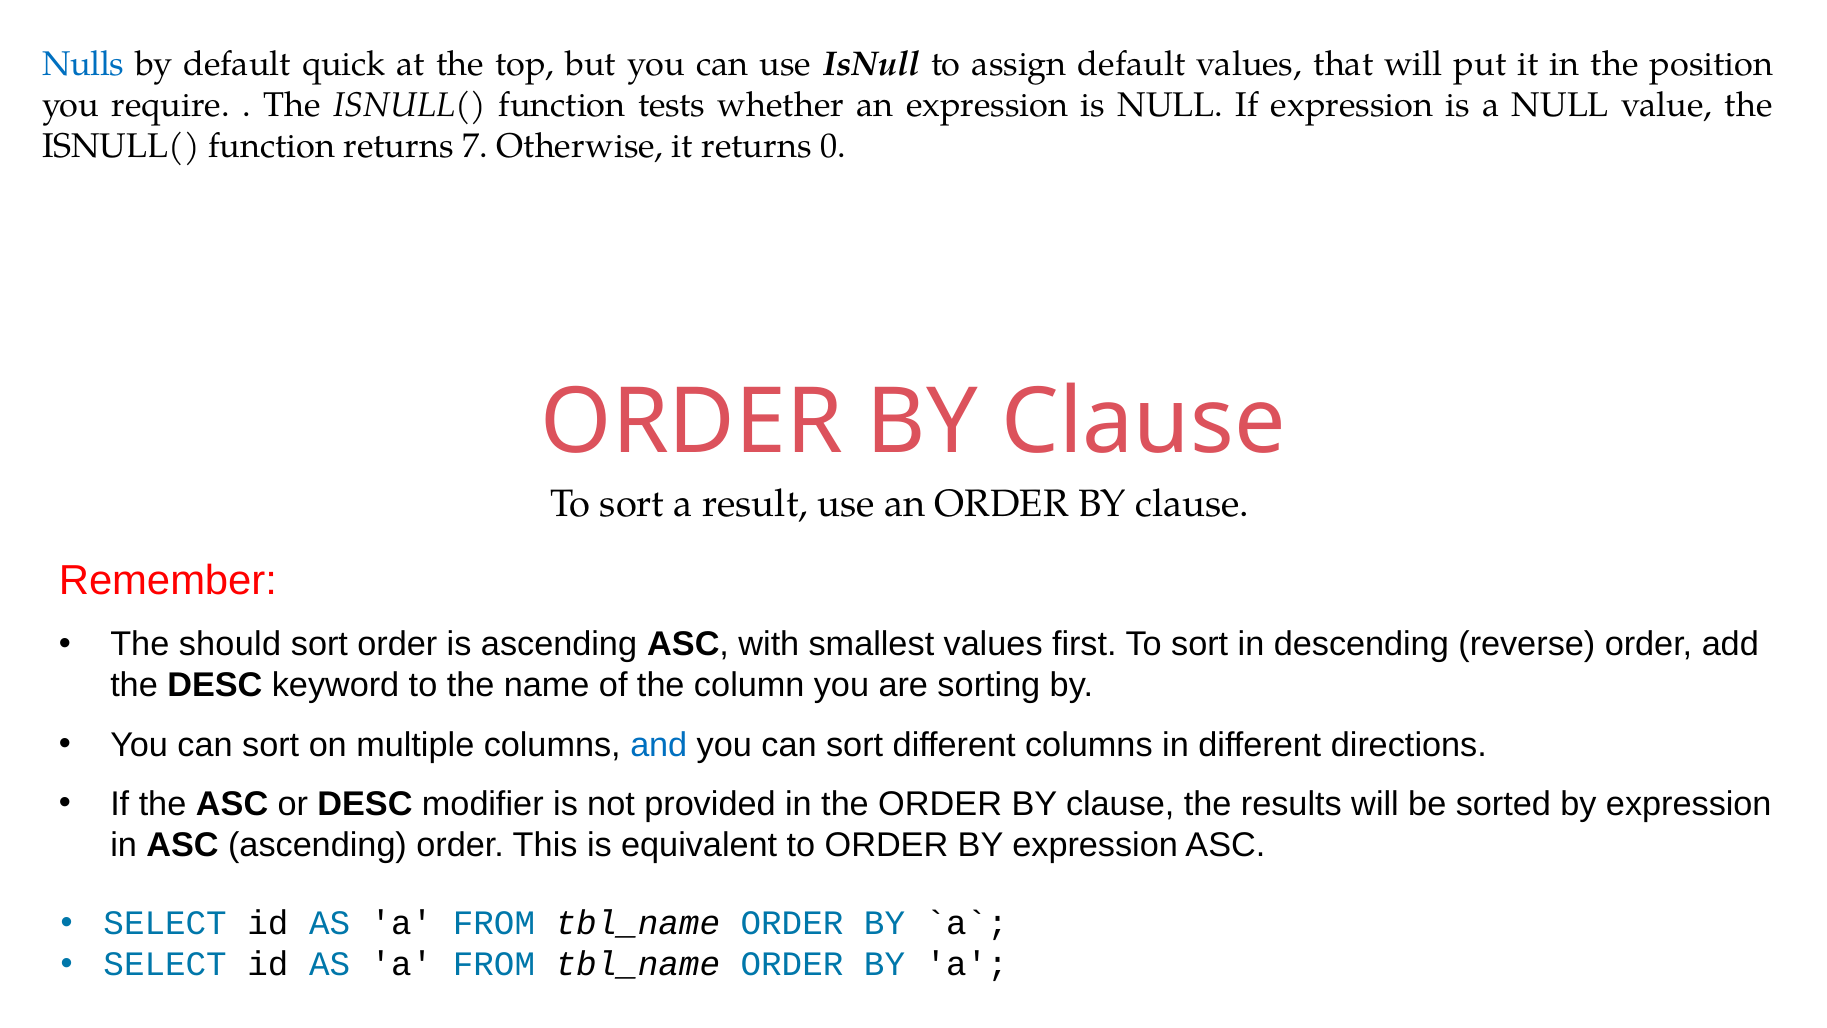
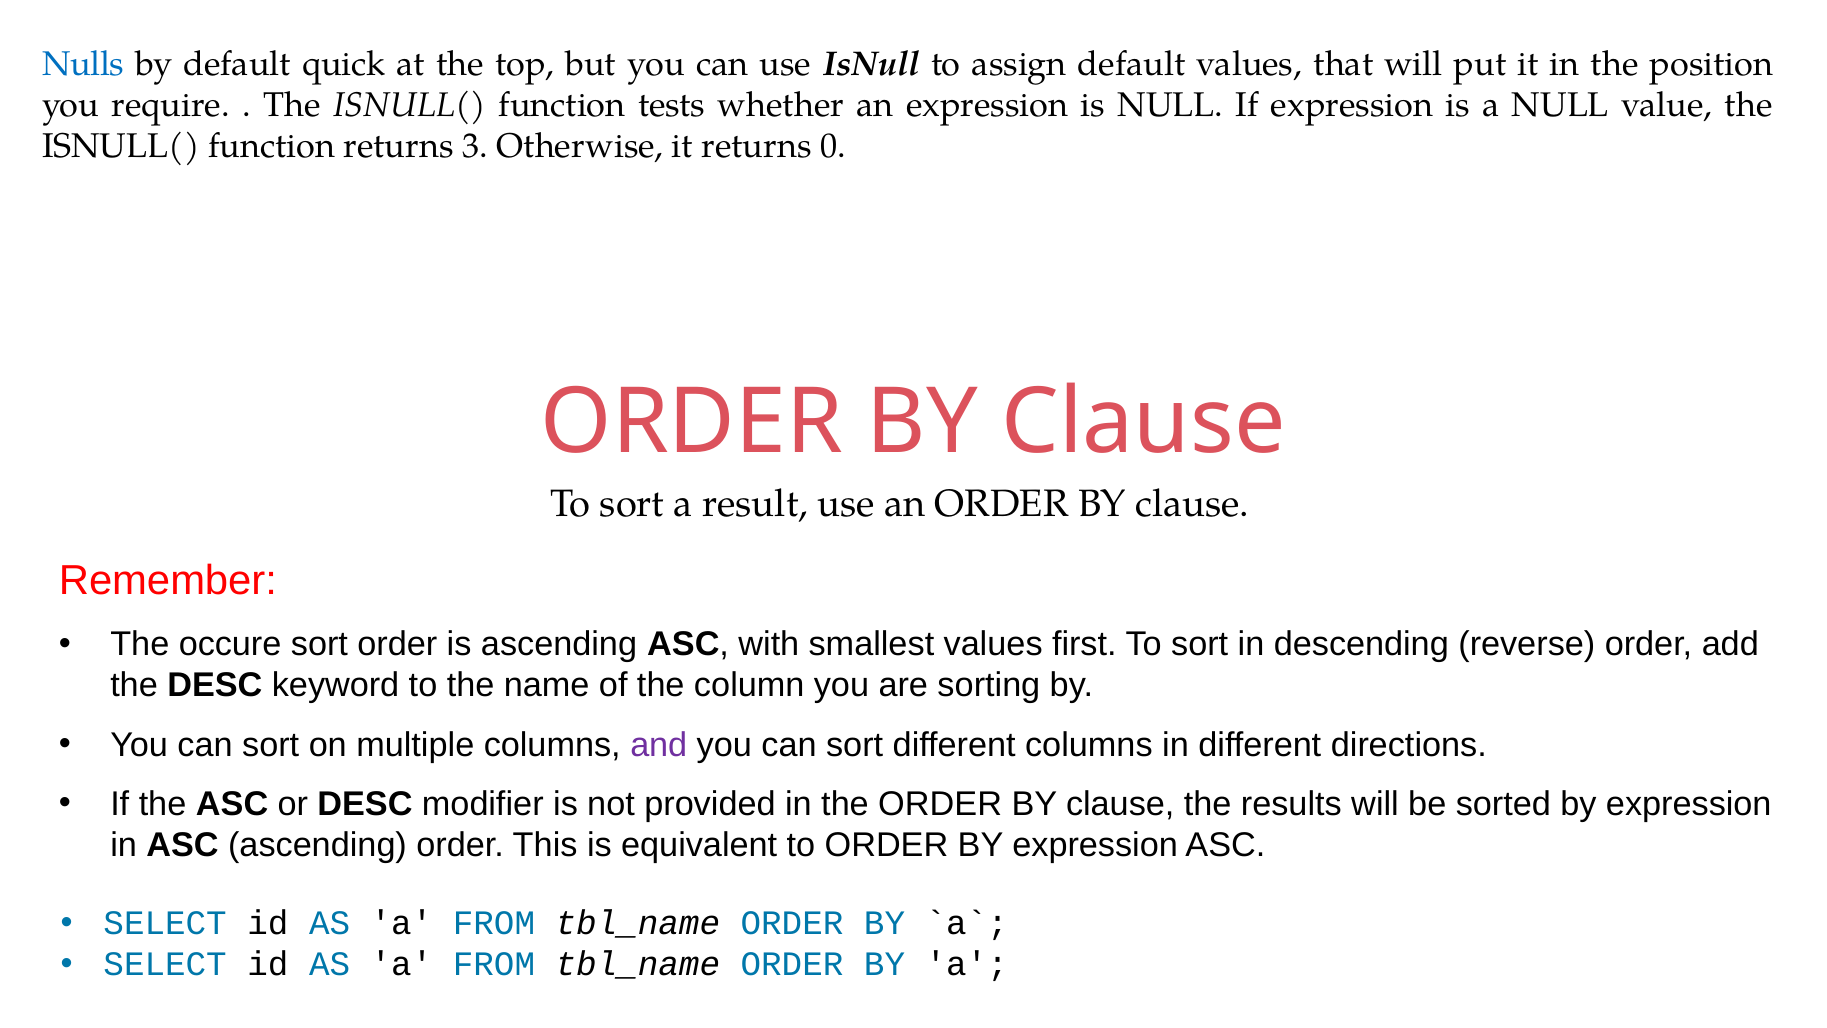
7: 7 -> 3
should: should -> occure
and colour: blue -> purple
